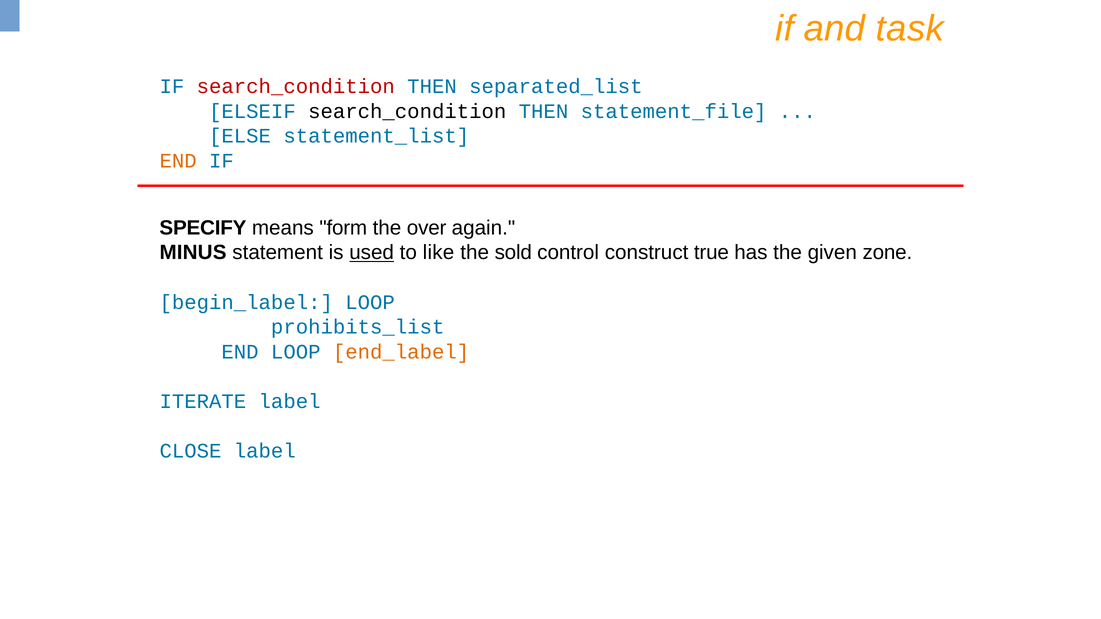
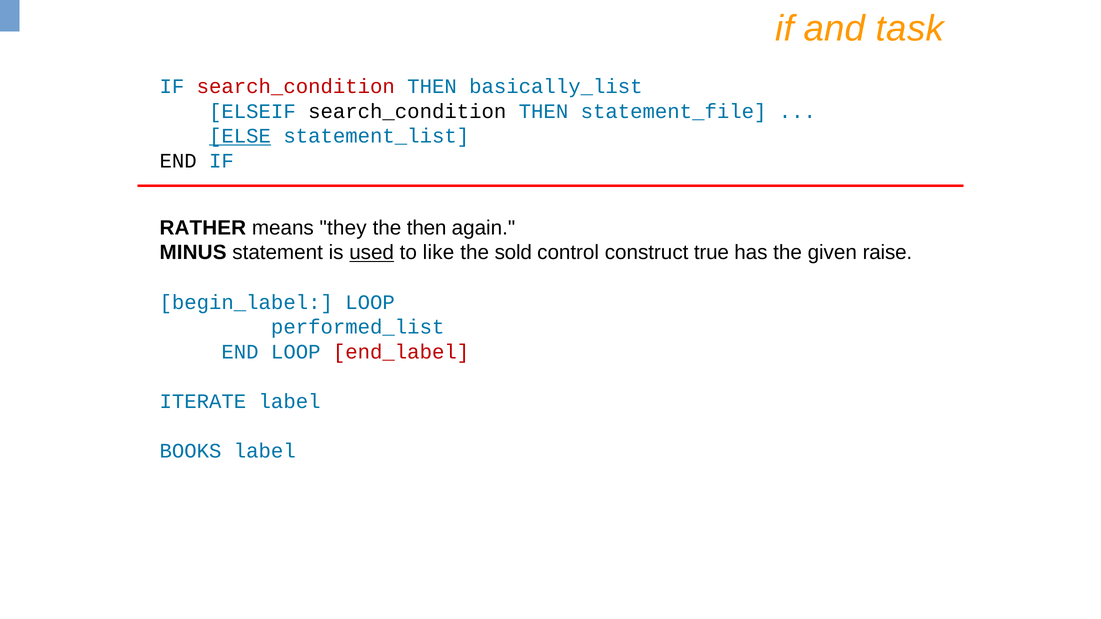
separated_list: separated_list -> basically_list
ELSE underline: none -> present
END at (178, 161) colour: orange -> black
SPECIFY: SPECIFY -> RATHER
form: form -> they
the over: over -> then
zone: zone -> raise
prohibits_list: prohibits_list -> performed_list
end_label colour: orange -> red
CLOSE: CLOSE -> BOOKS
